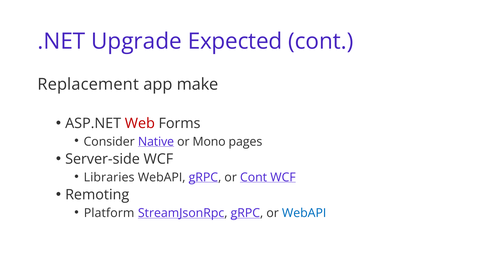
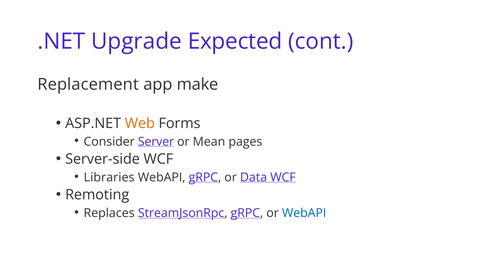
Web colour: red -> orange
Native: Native -> Server
Mono: Mono -> Mean
or Cont: Cont -> Data
Platform: Platform -> Replaces
